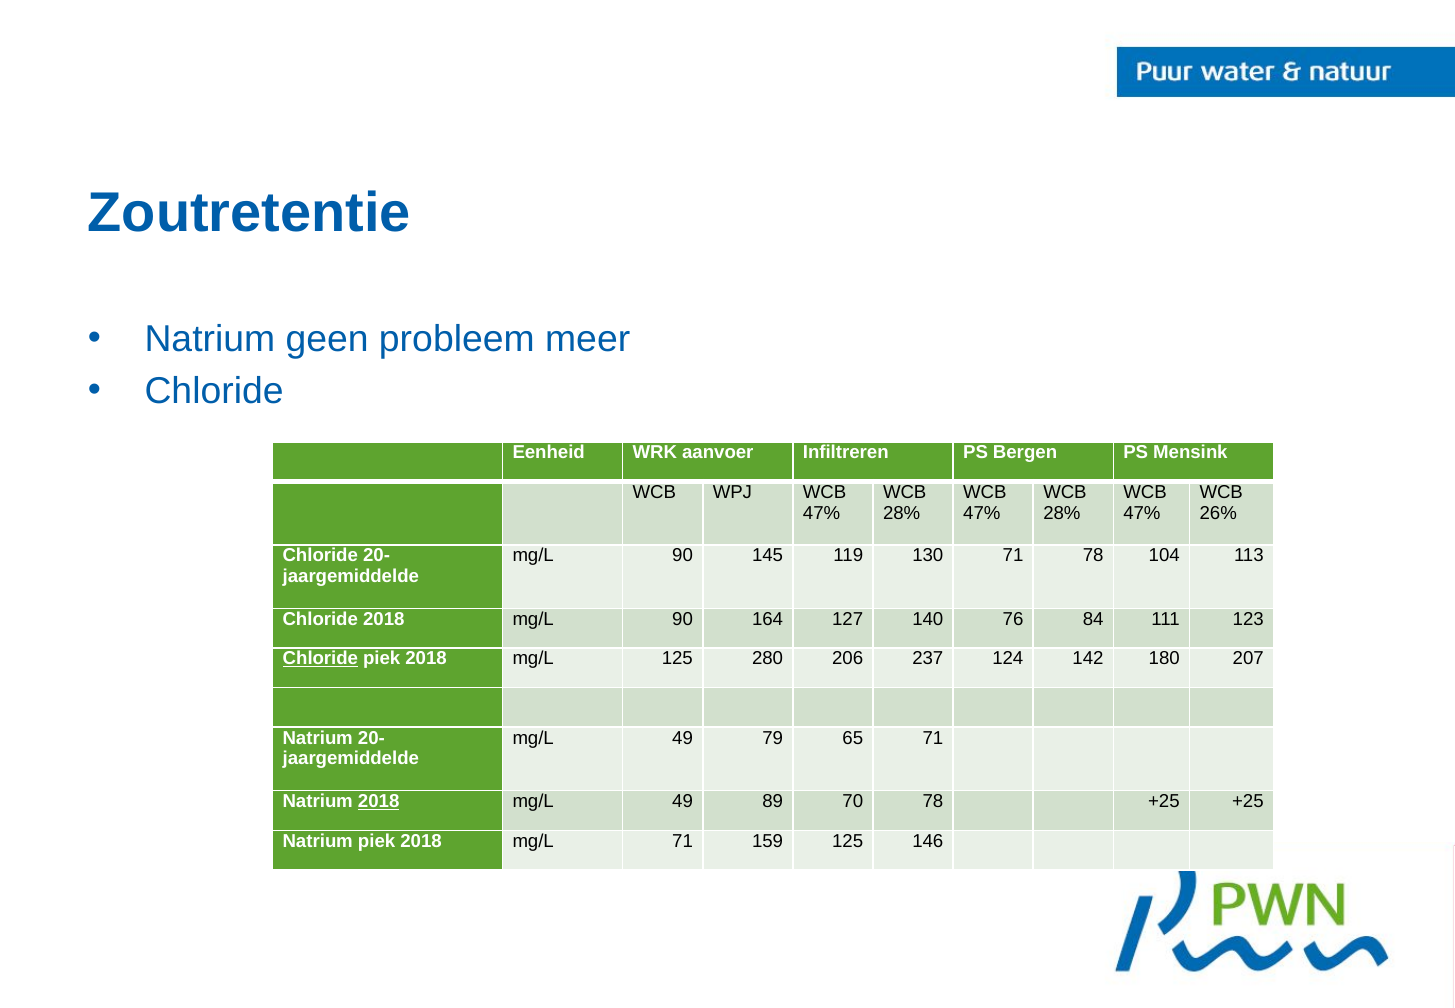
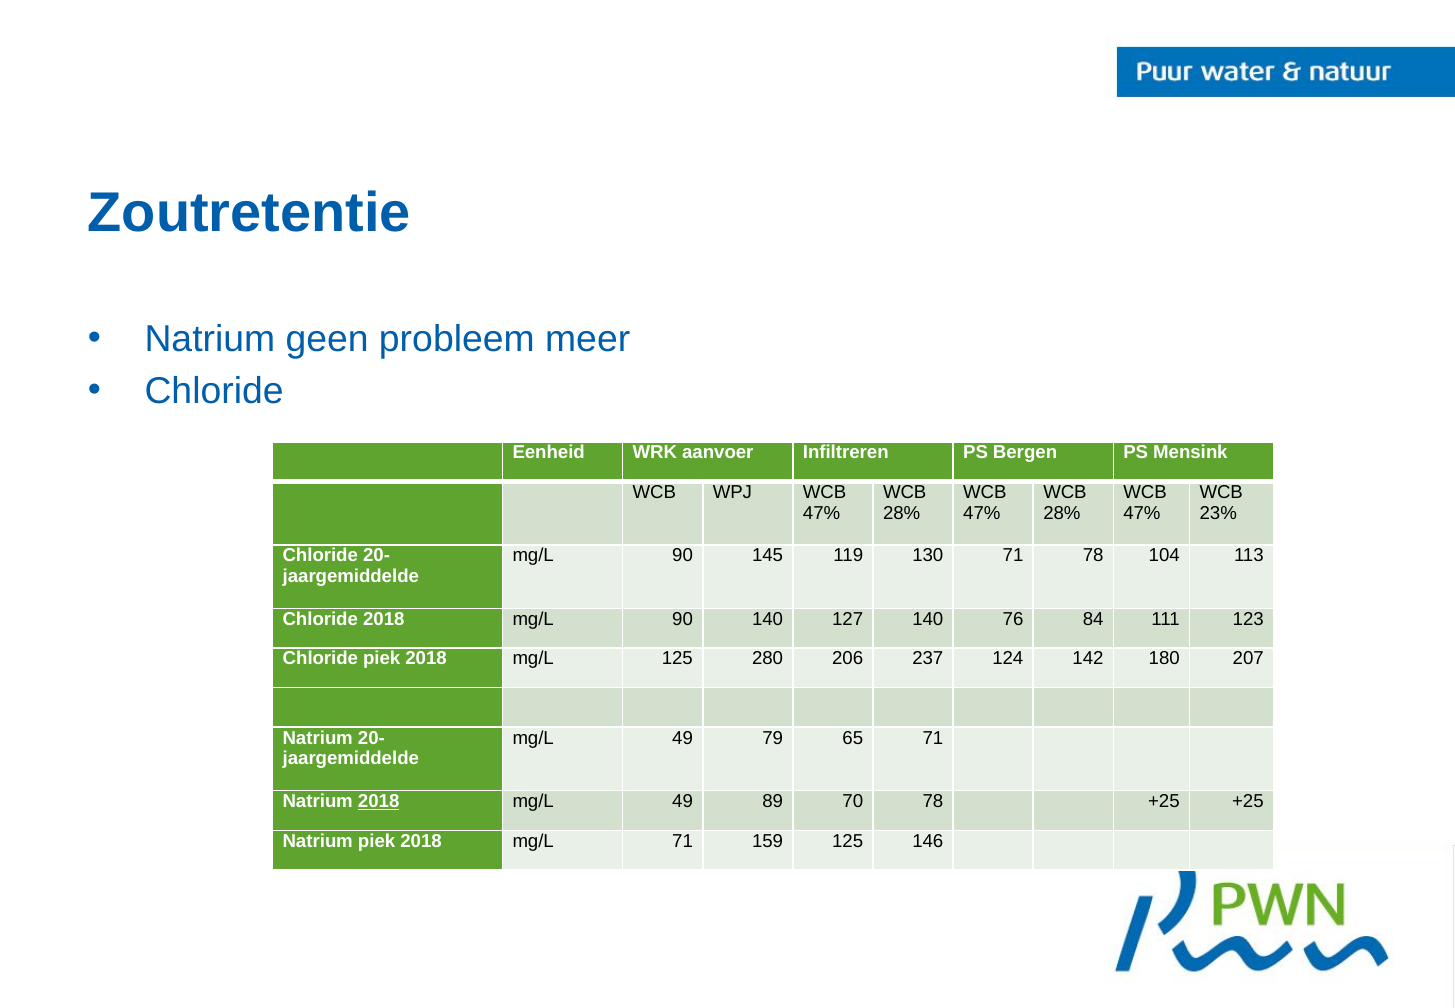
26%: 26% -> 23%
90 164: 164 -> 140
Chloride at (320, 658) underline: present -> none
